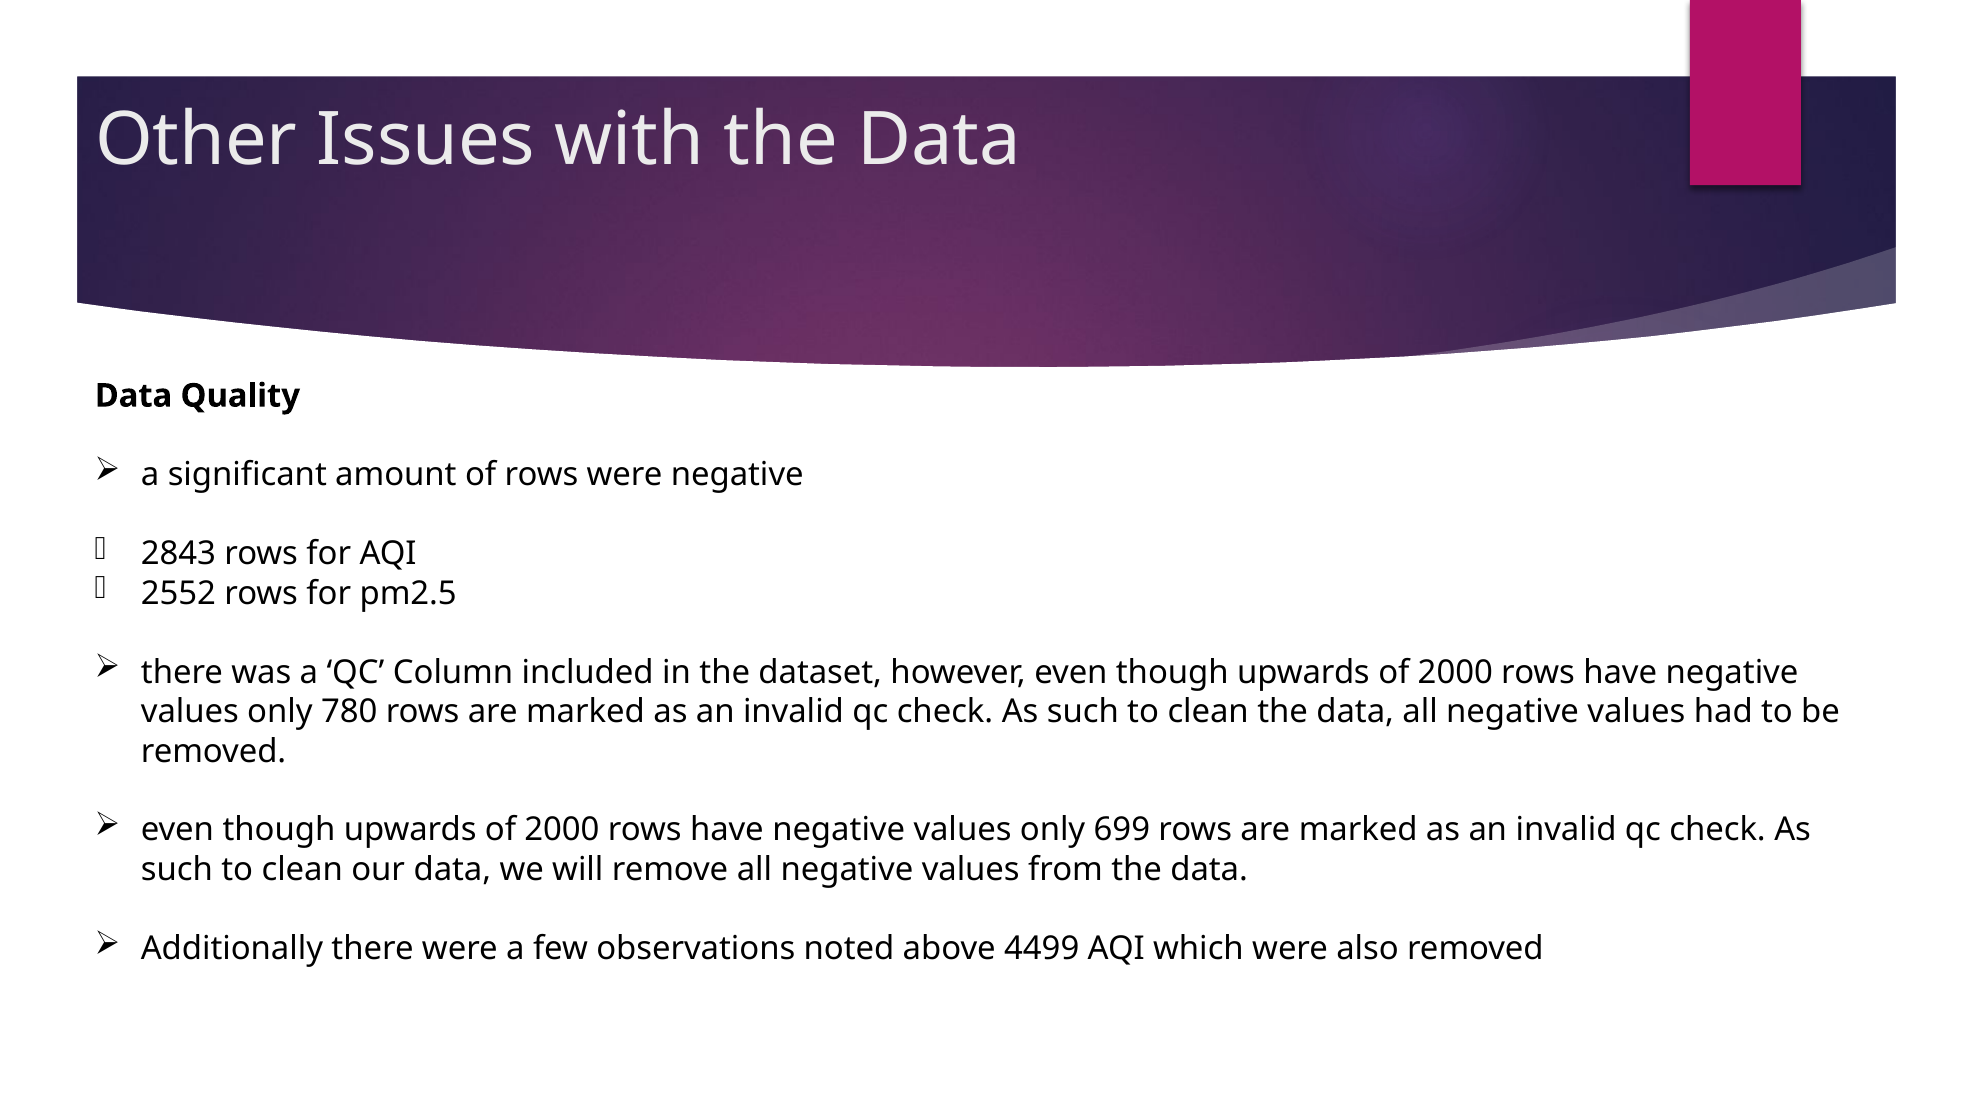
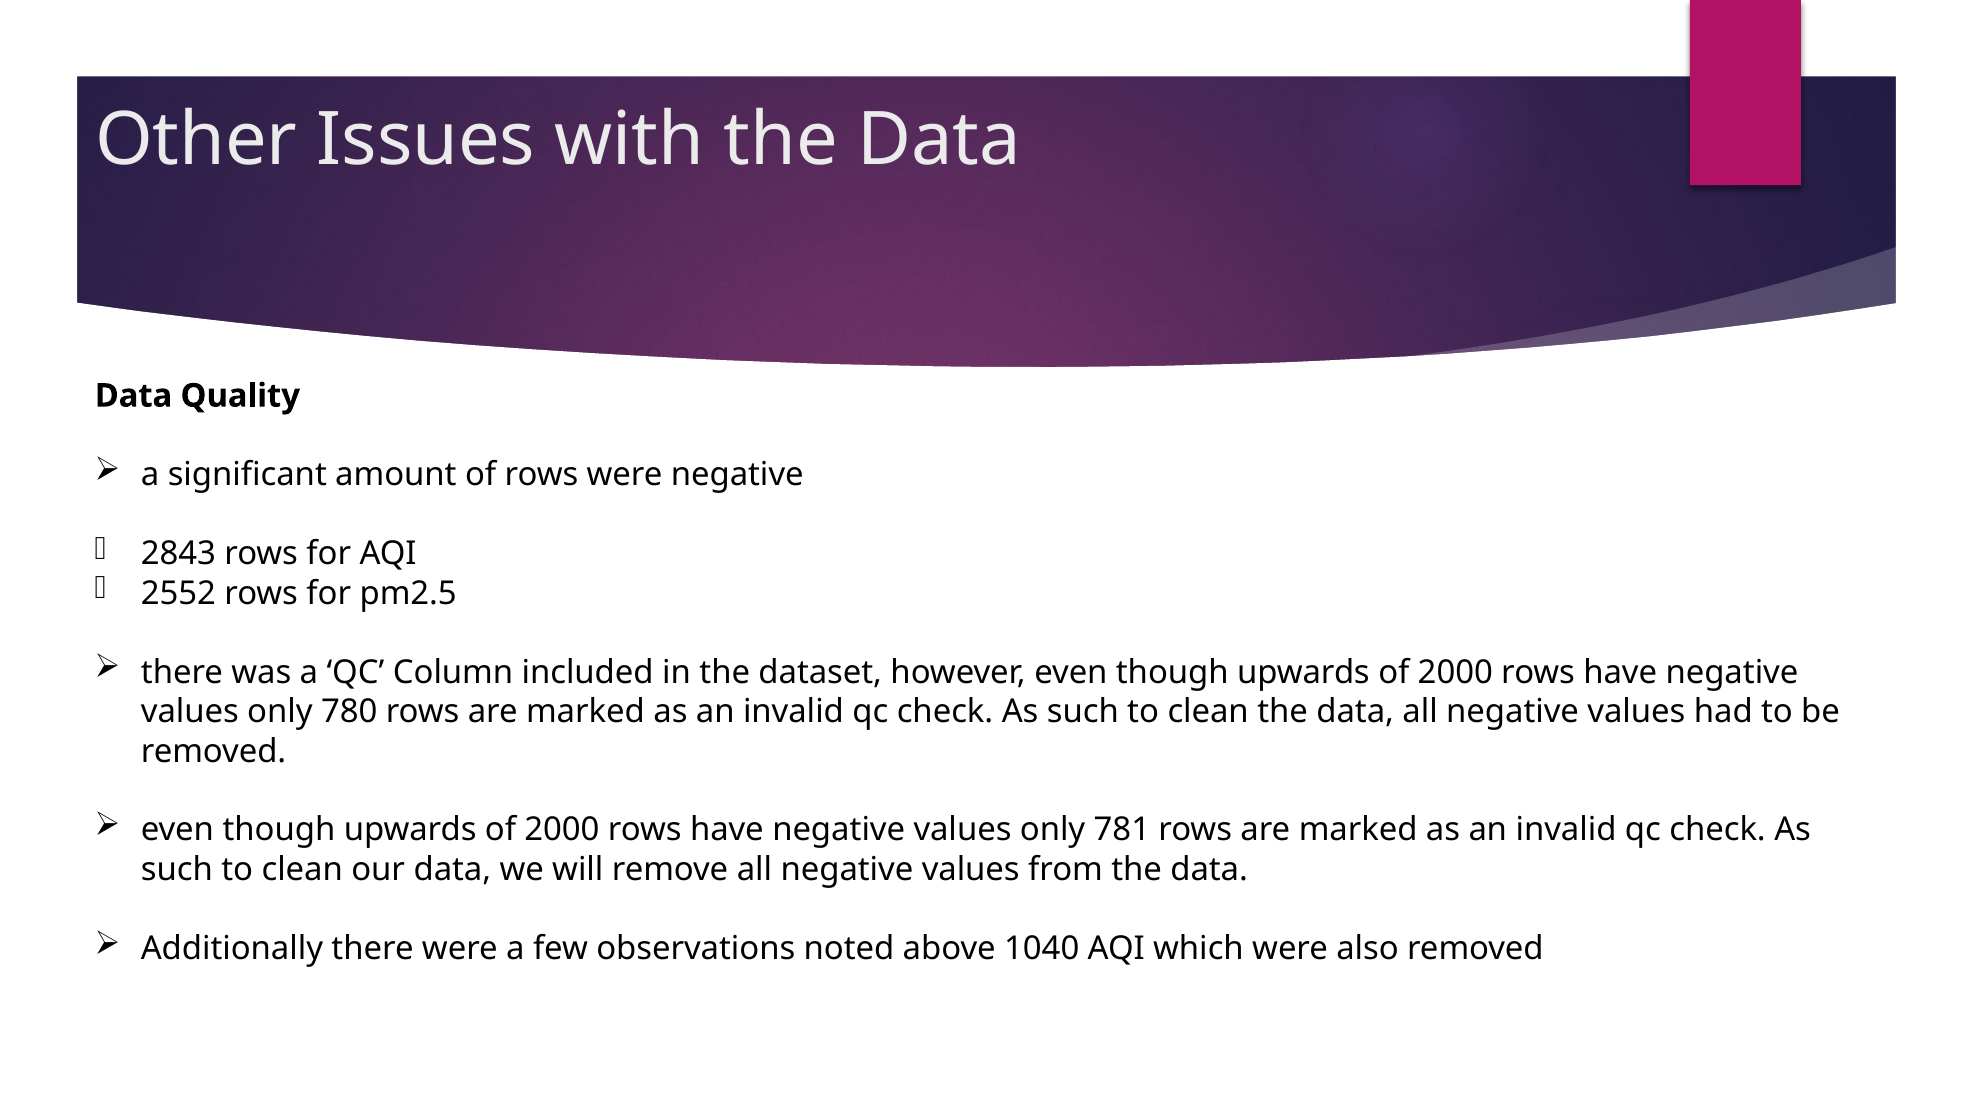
699: 699 -> 781
4499: 4499 -> 1040
